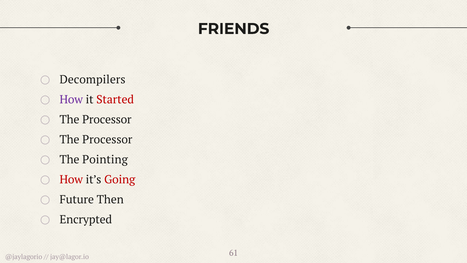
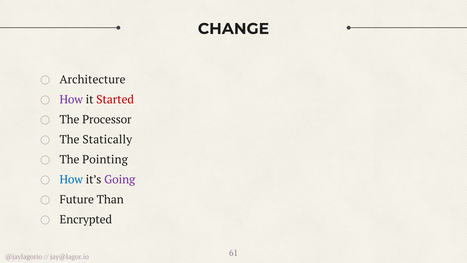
FRIENDS: FRIENDS -> CHANGE
Decompilers: Decompilers -> Architecture
Processor at (107, 139): Processor -> Statically
How at (71, 179) colour: red -> blue
Going colour: red -> purple
Then: Then -> Than
